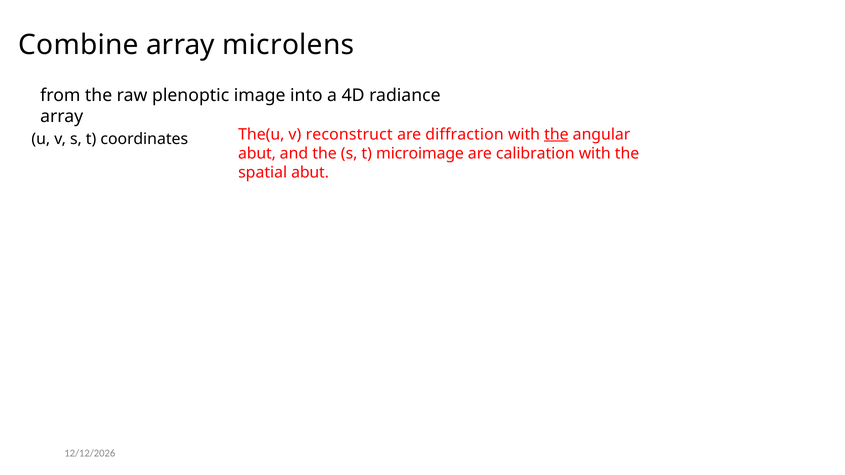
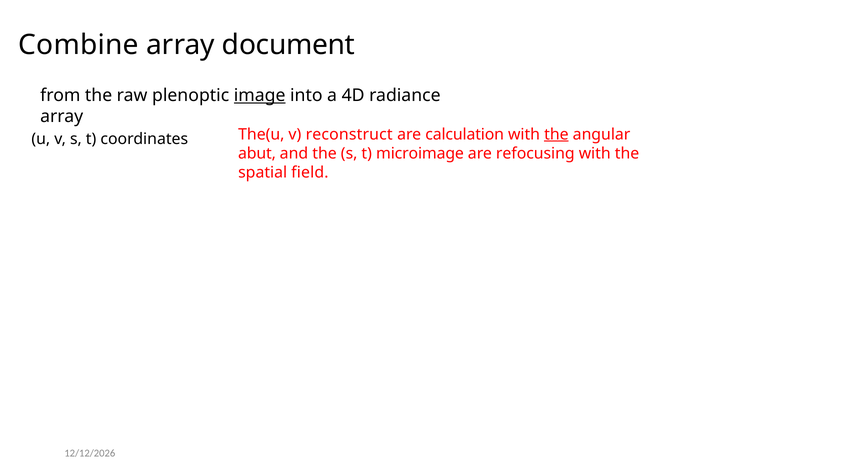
microlens: microlens -> document
image underline: none -> present
diffraction: diffraction -> calculation
calibration: calibration -> refocusing
spatial abut: abut -> field
